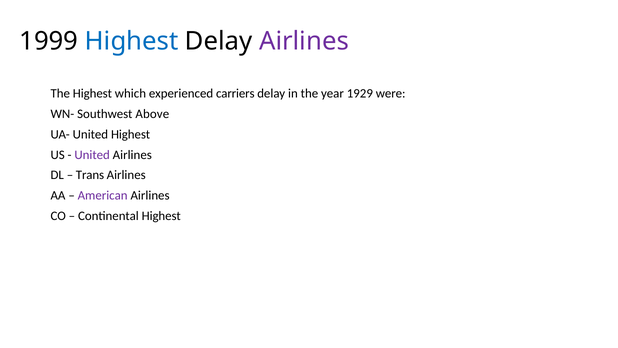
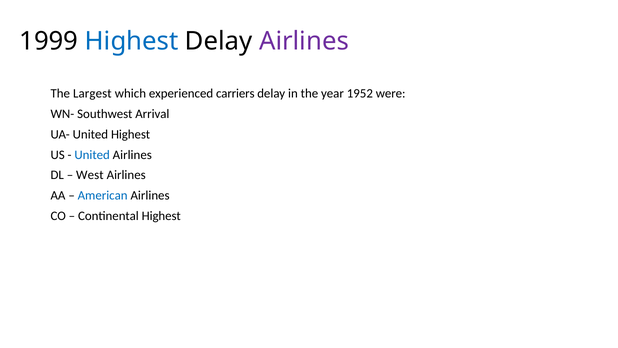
The Highest: Highest -> Largest
1929: 1929 -> 1952
Above: Above -> Arrival
United at (92, 155) colour: purple -> blue
Trans: Trans -> West
American colour: purple -> blue
